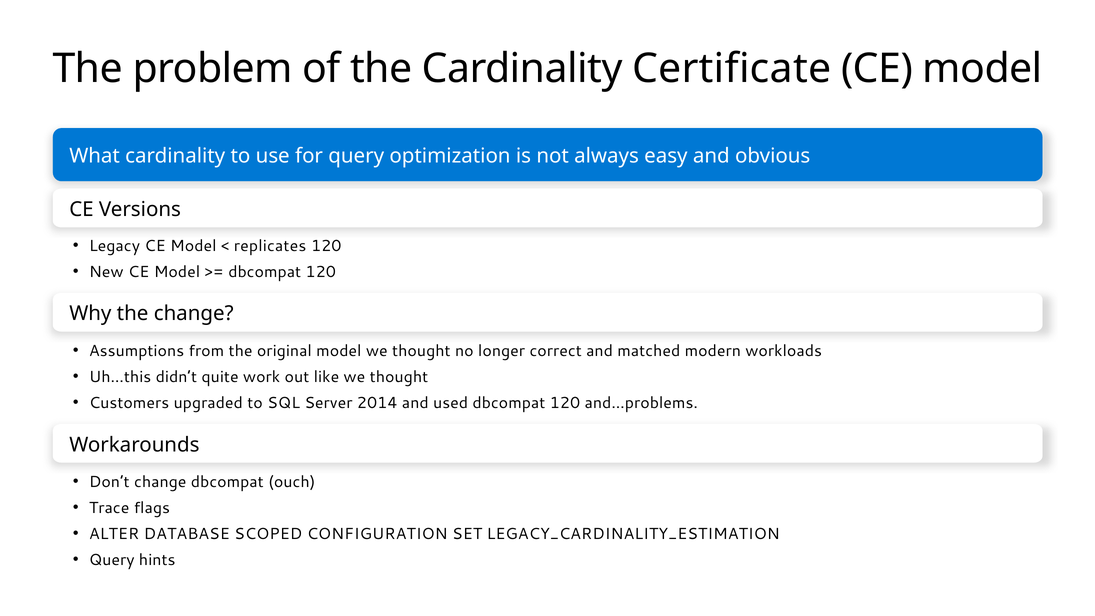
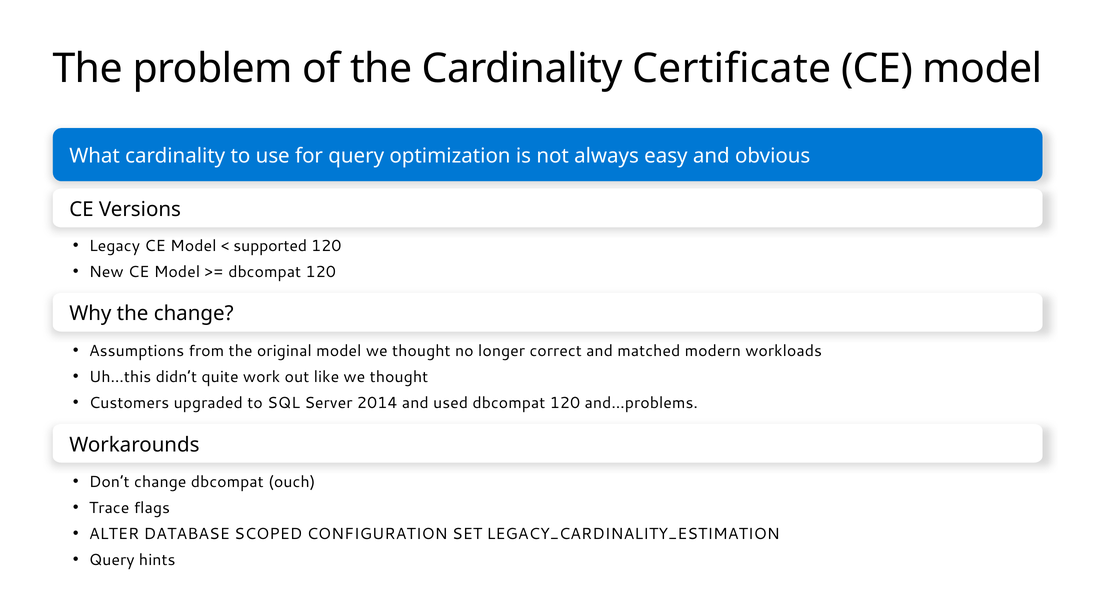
replicates: replicates -> supported
